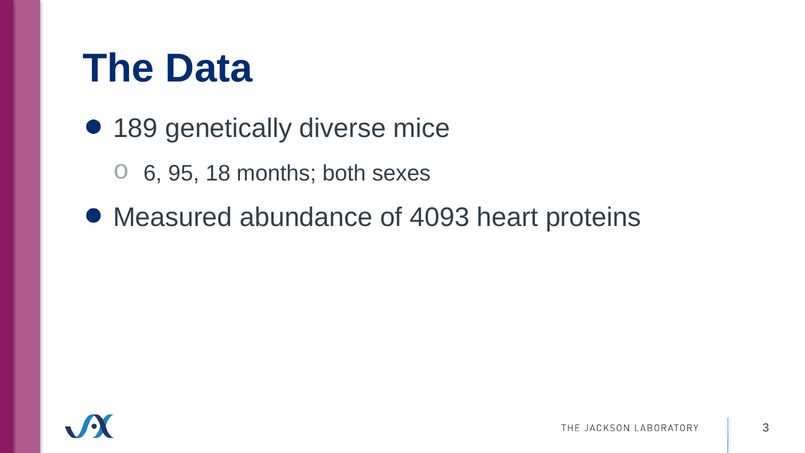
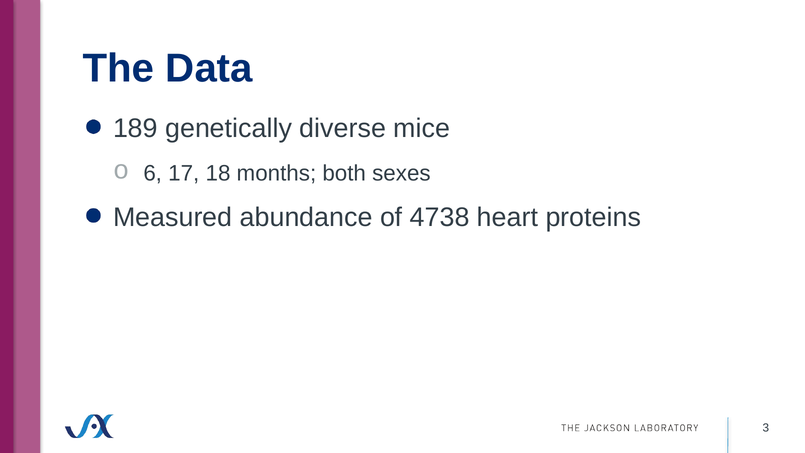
95: 95 -> 17
4093: 4093 -> 4738
